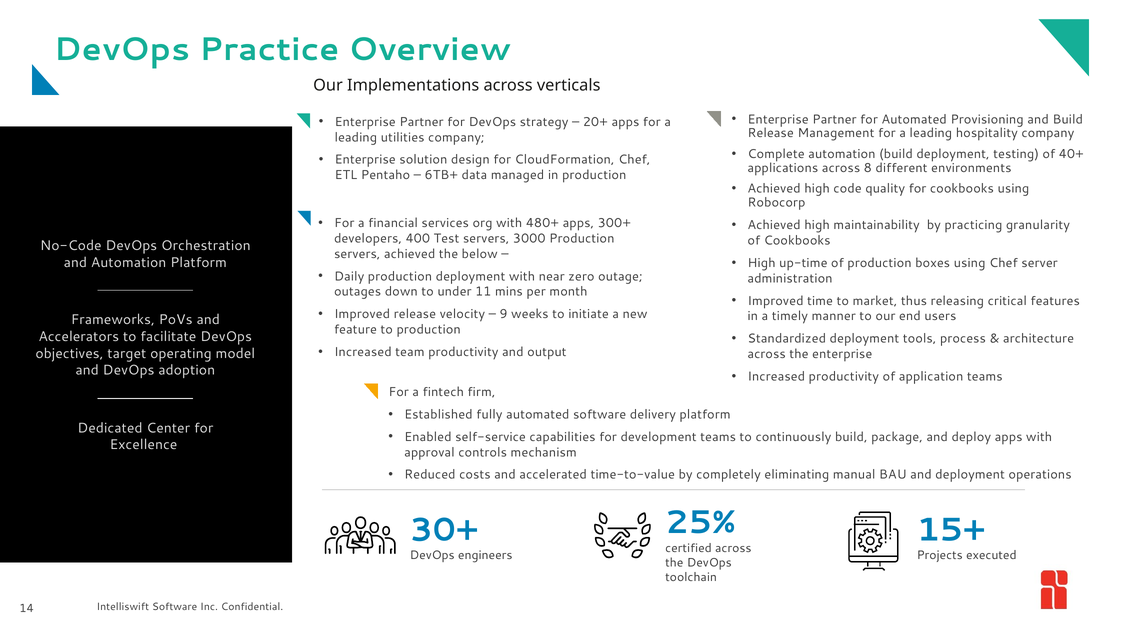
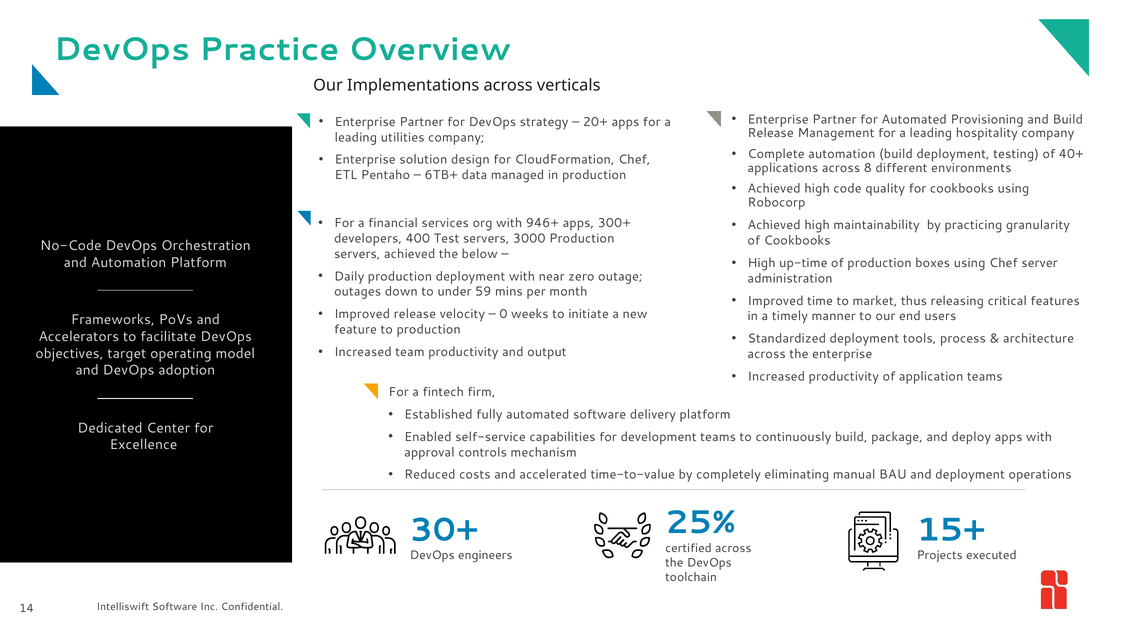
480+: 480+ -> 946+
11: 11 -> 59
9: 9 -> 0
